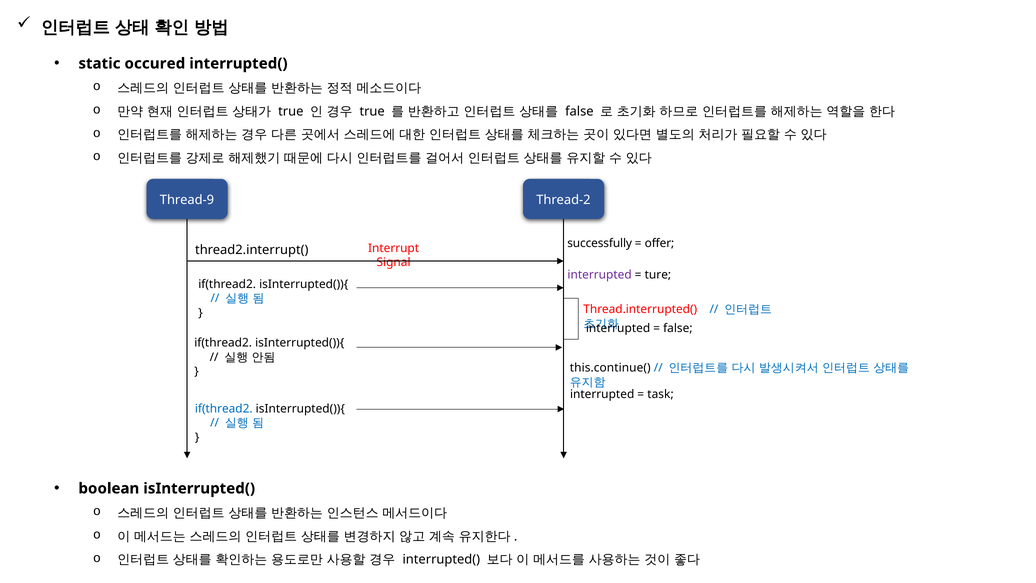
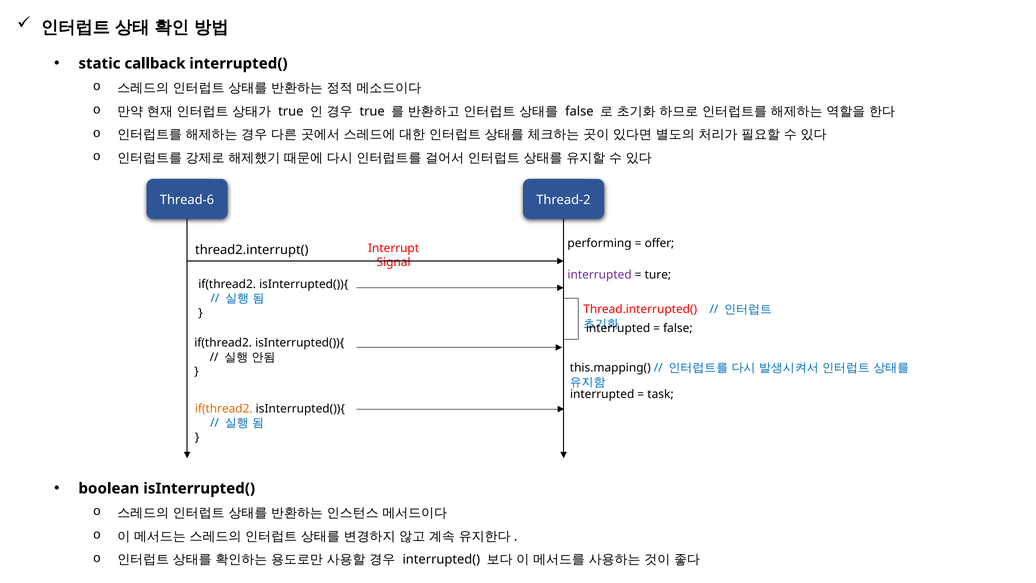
occured: occured -> callback
Thread-9: Thread-9 -> Thread-6
successfully: successfully -> performing
this.continue(: this.continue( -> this.mapping(
if(thread2 at (224, 408) colour: blue -> orange
